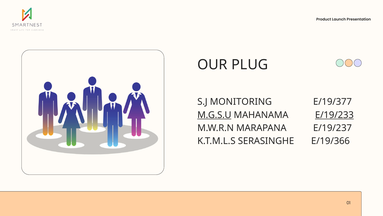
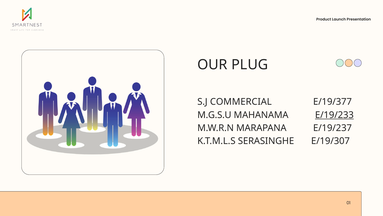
MONITORING: MONITORING -> COMMERCIAL
M.G.S.U underline: present -> none
E/19/366: E/19/366 -> E/19/307
